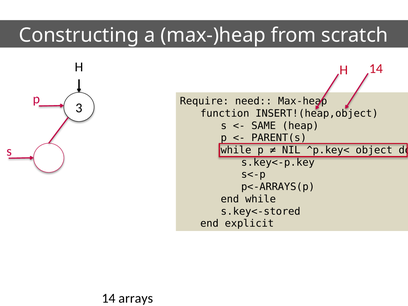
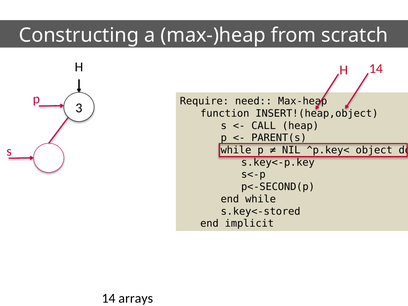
SAME: SAME -> CALL
p<-ARRAYS(p: p<-ARRAYS(p -> p<-SECOND(p
explicit: explicit -> implicit
